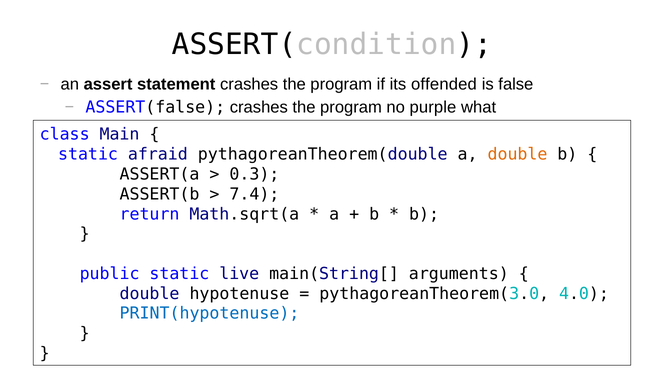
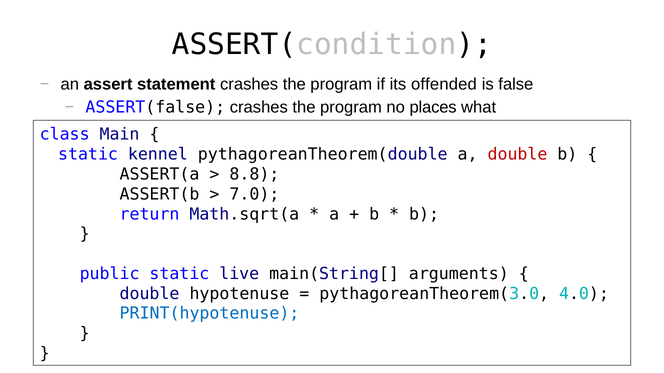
purple: purple -> places
afraid: afraid -> kennel
double at (517, 155) colour: orange -> red
0.3: 0.3 -> 8.8
7.4: 7.4 -> 7.0
